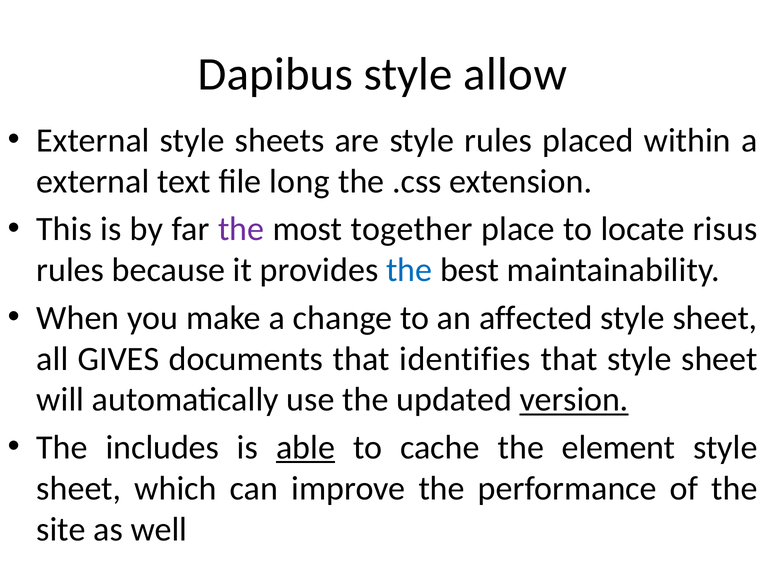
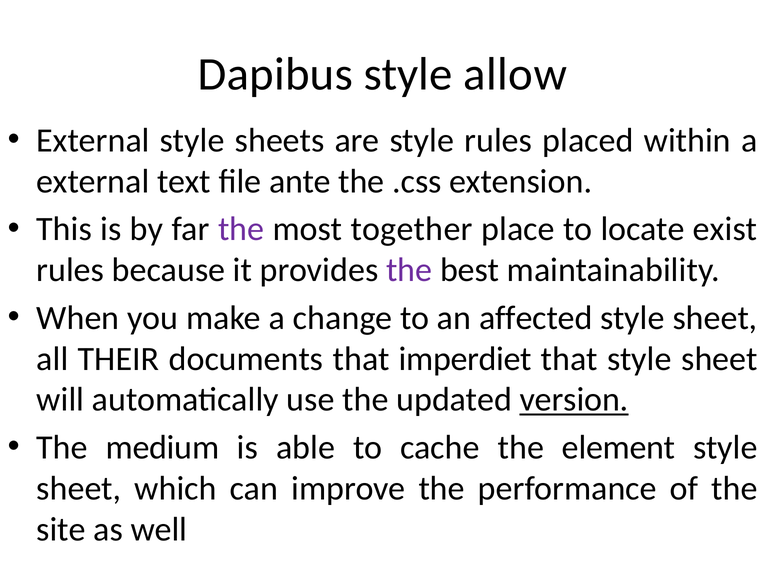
long: long -> ante
risus: risus -> exist
the at (409, 270) colour: blue -> purple
GIVES: GIVES -> THEIR
identifies: identifies -> imperdiet
includes: includes -> medium
able underline: present -> none
